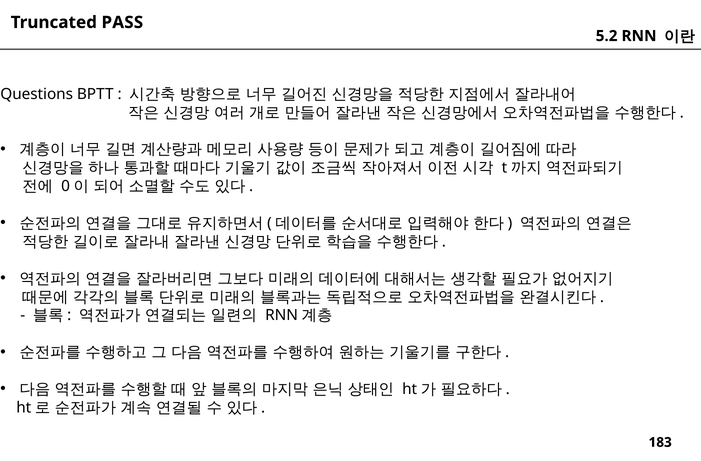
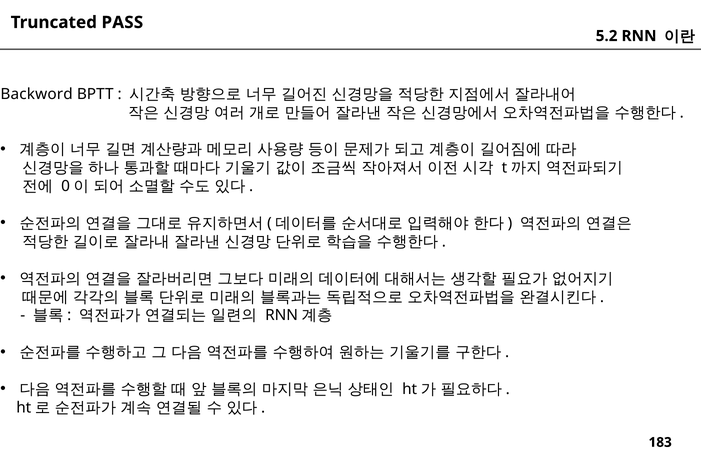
Questions: Questions -> Backword
